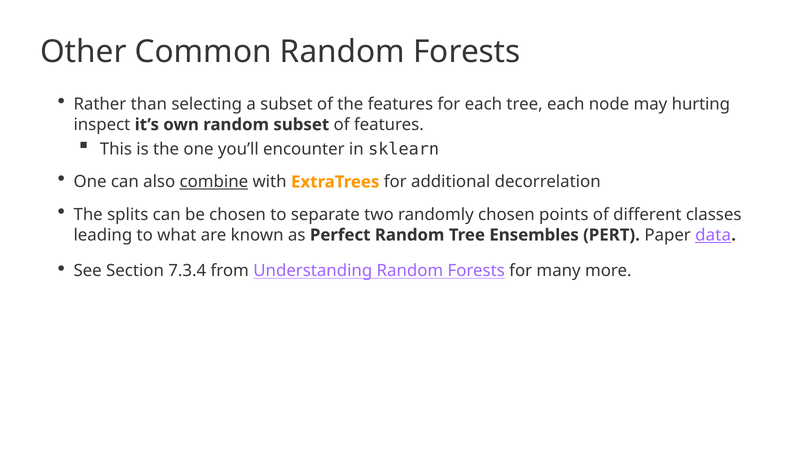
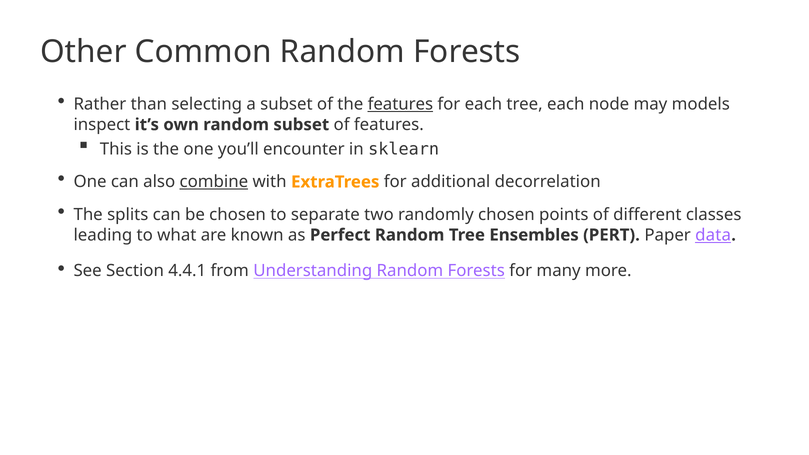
features at (400, 104) underline: none -> present
hurting: hurting -> models
7.3.4: 7.3.4 -> 4.4.1
